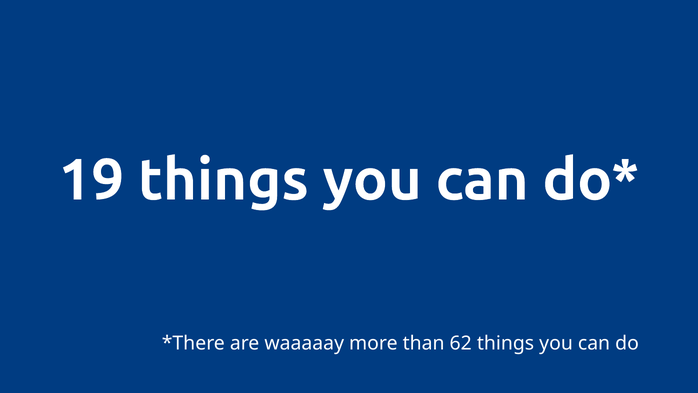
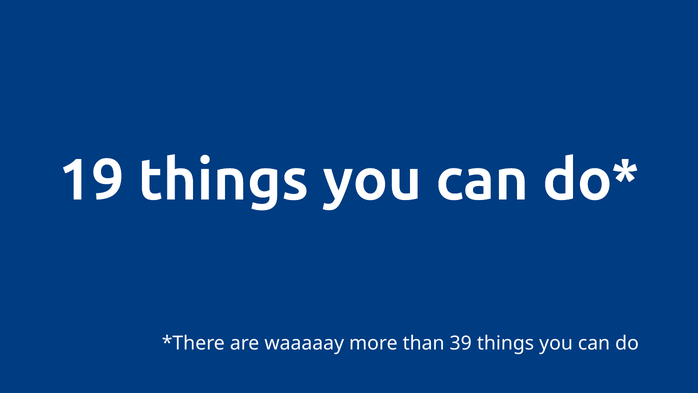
62: 62 -> 39
